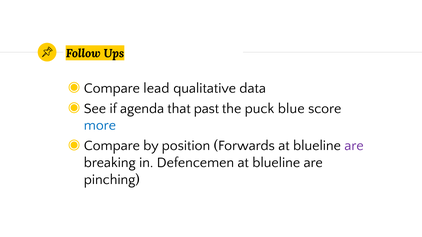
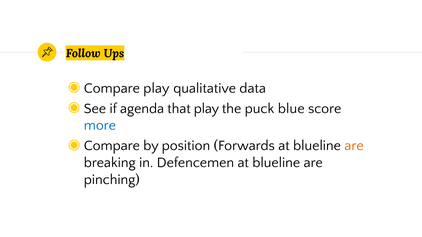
Compare lead: lead -> play
that past: past -> play
are at (354, 146) colour: purple -> orange
